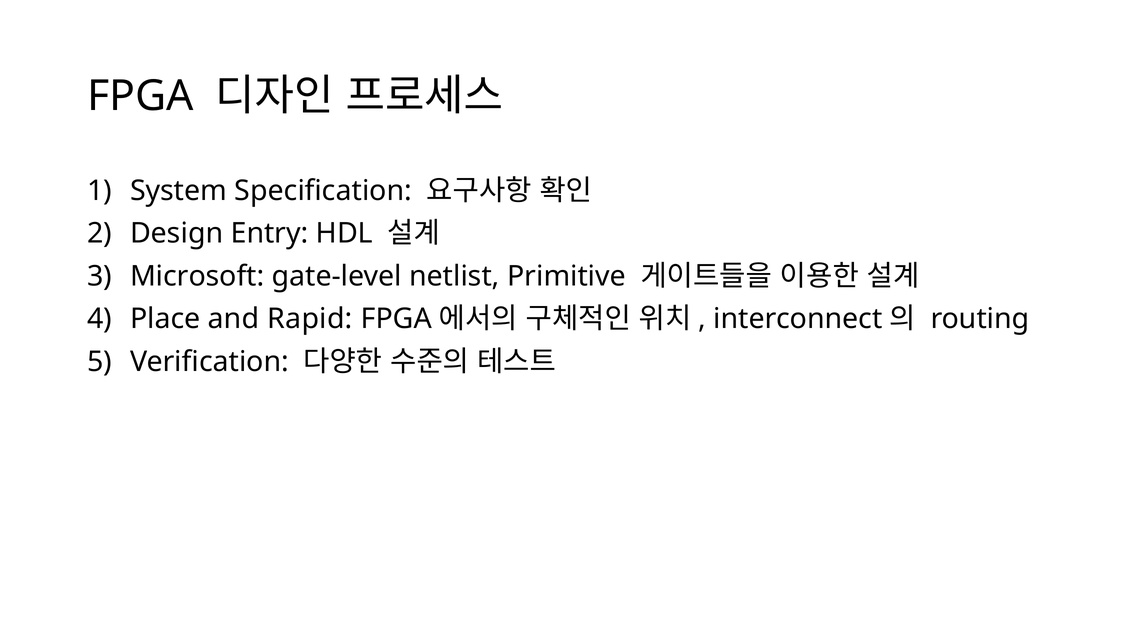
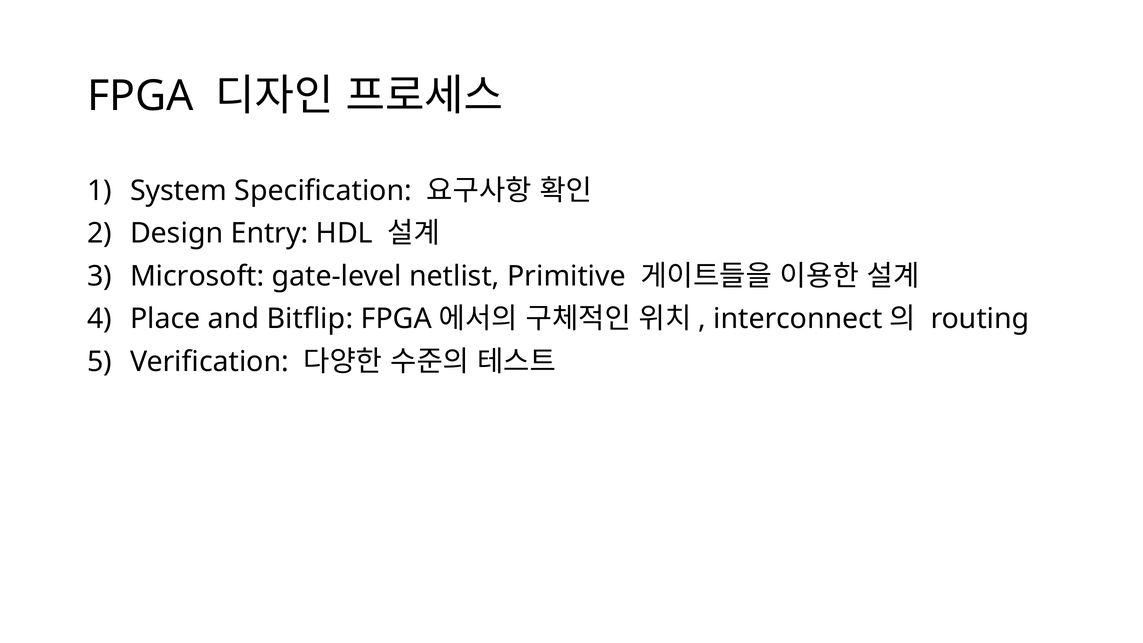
Rapid: Rapid -> Bitflip
